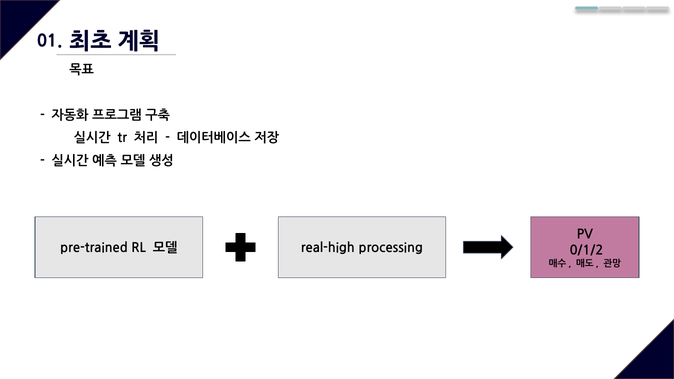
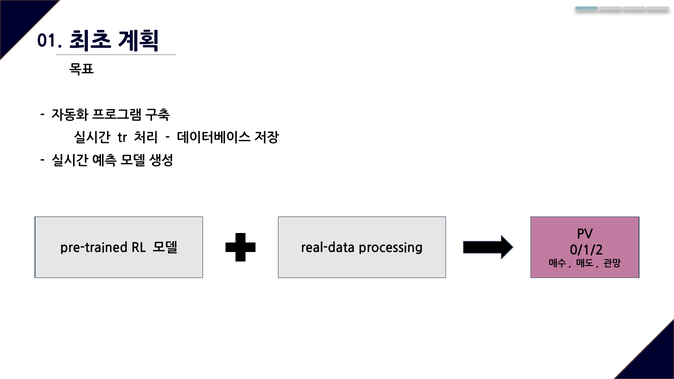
real-high: real-high -> real-data
